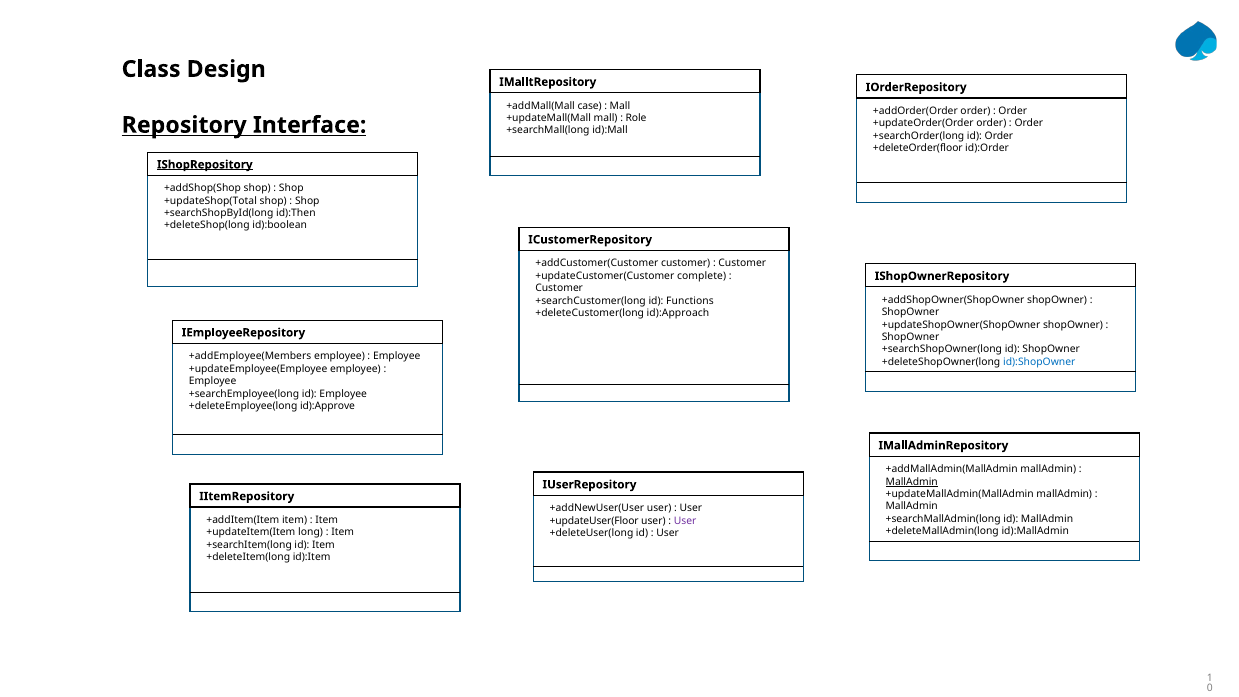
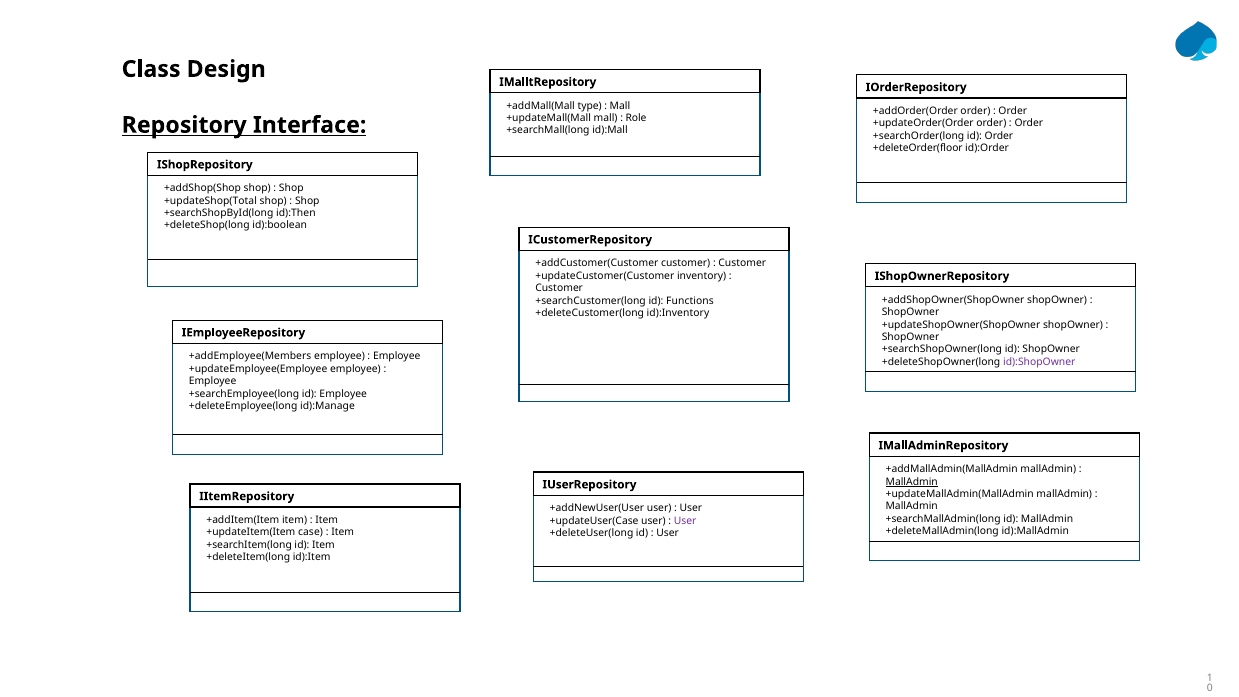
case: case -> type
IShopRepository underline: present -> none
complete: complete -> inventory
id):Approach: id):Approach -> id):Inventory
id):ShopOwner colour: blue -> purple
id):Approve: id):Approve -> id):Manage
+updateUser(Floor: +updateUser(Floor -> +updateUser(Case
long: long -> case
